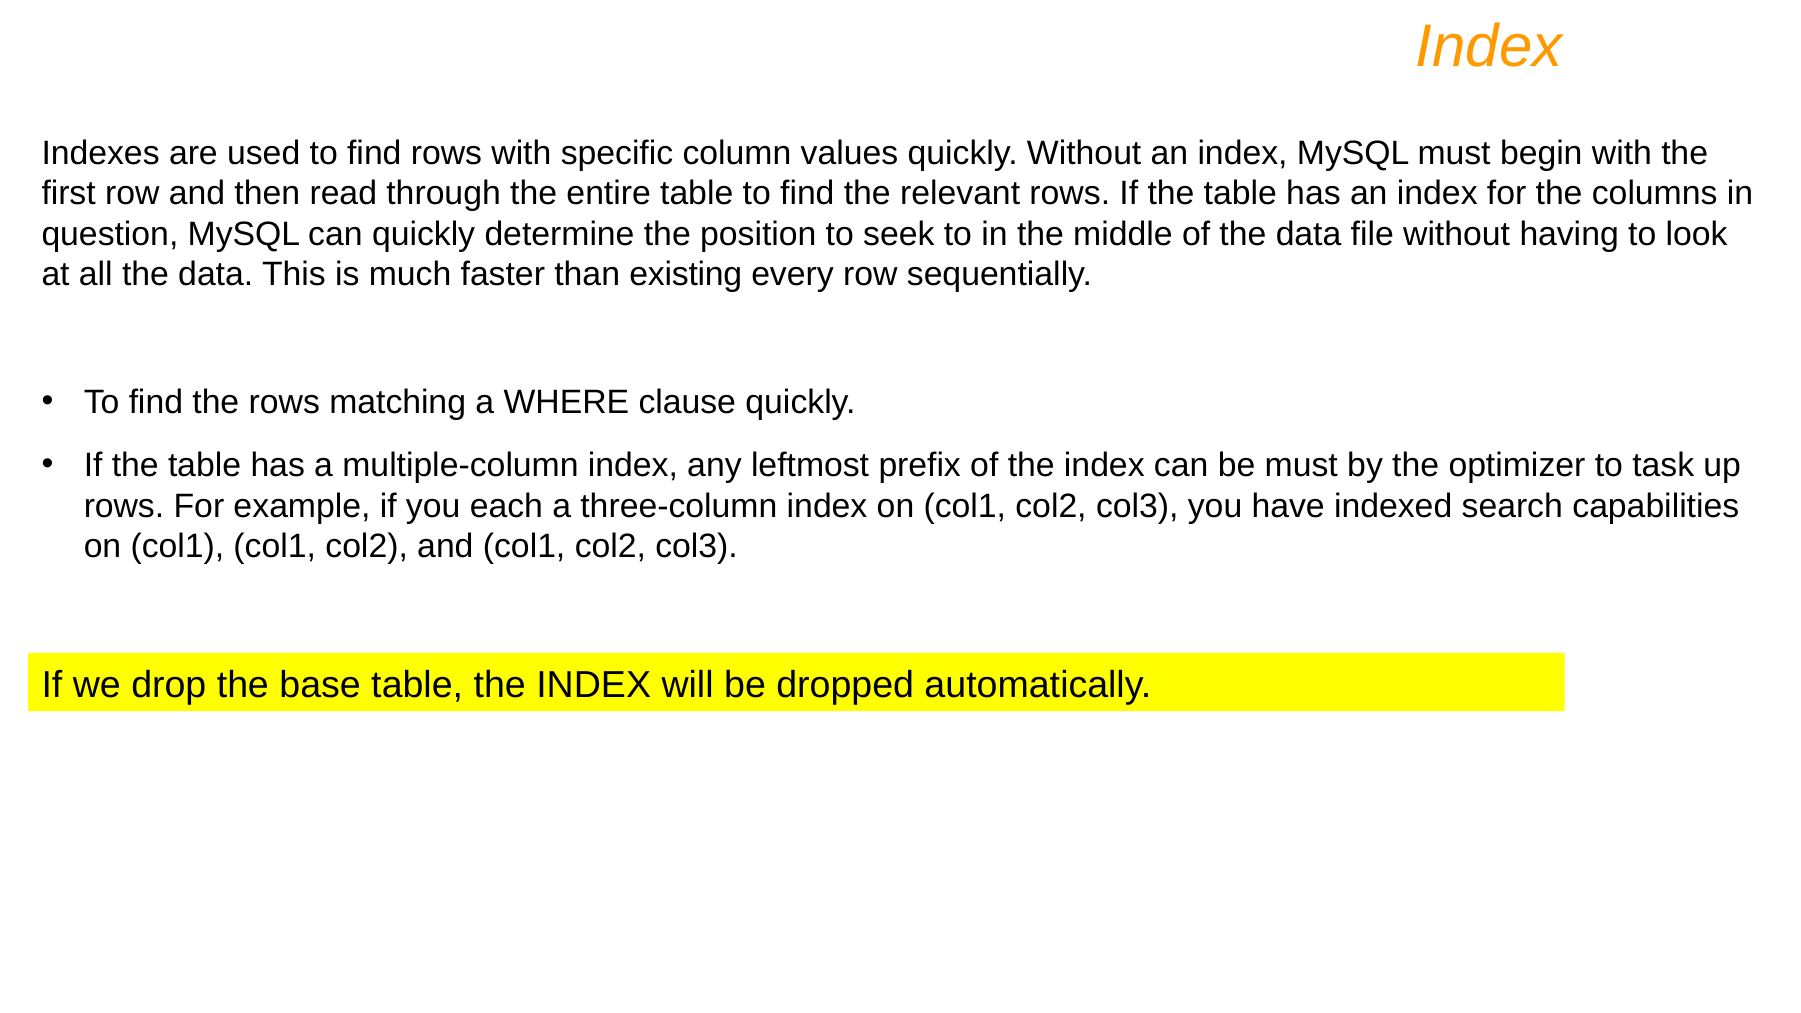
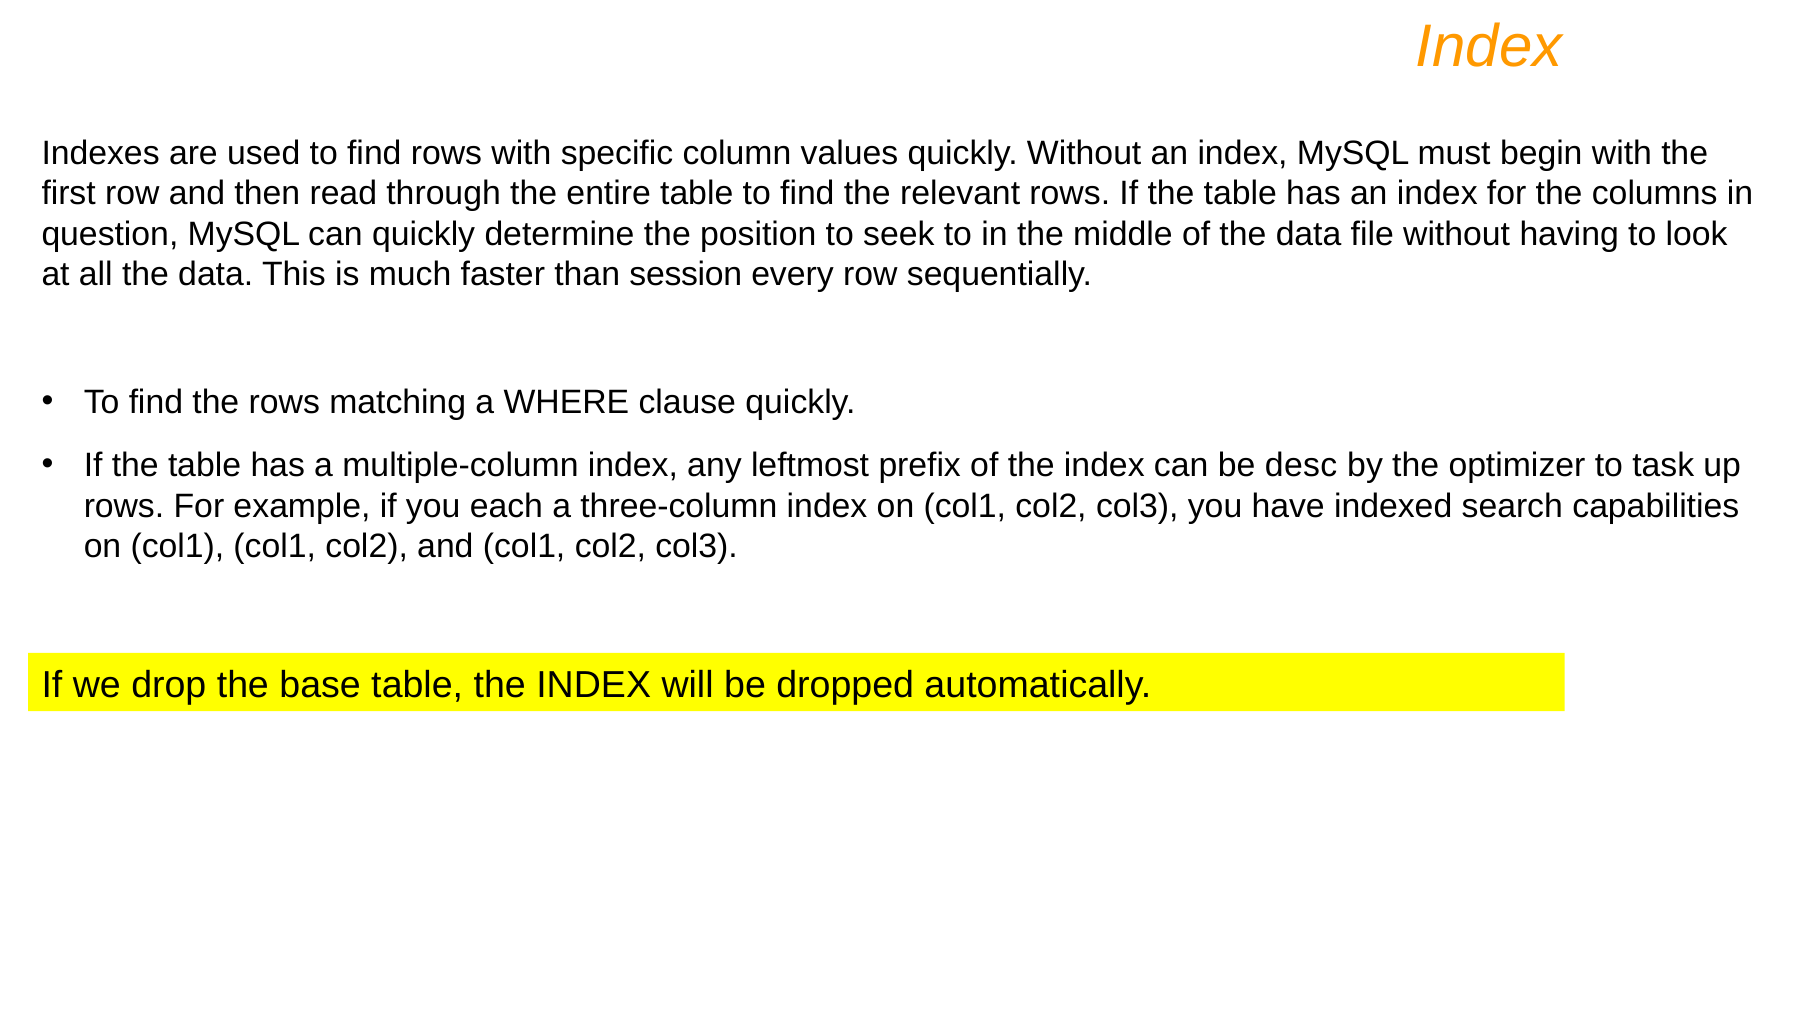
existing: existing -> session
be must: must -> desc
